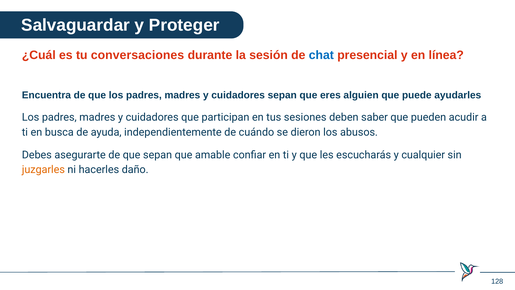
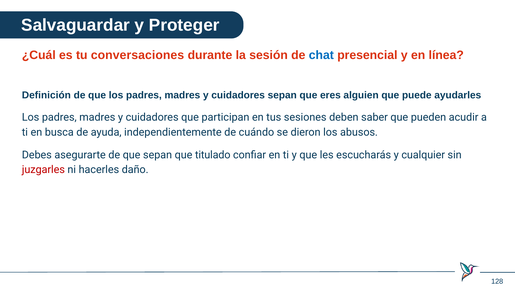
Encuentra: Encuentra -> Definición
amable: amable -> titulado
juzgarles colour: orange -> red
